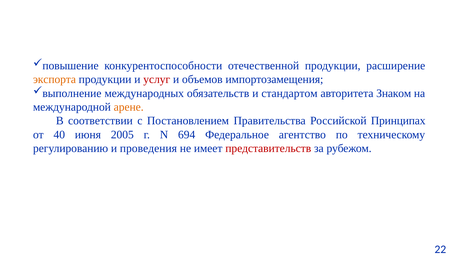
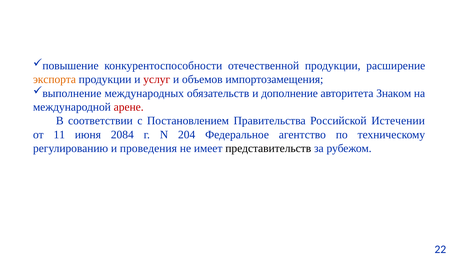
стандартом: стандартом -> дополнение
арене colour: orange -> red
Принципах: Принципах -> Истечении
40: 40 -> 11
2005: 2005 -> 2084
694: 694 -> 204
представительств colour: red -> black
